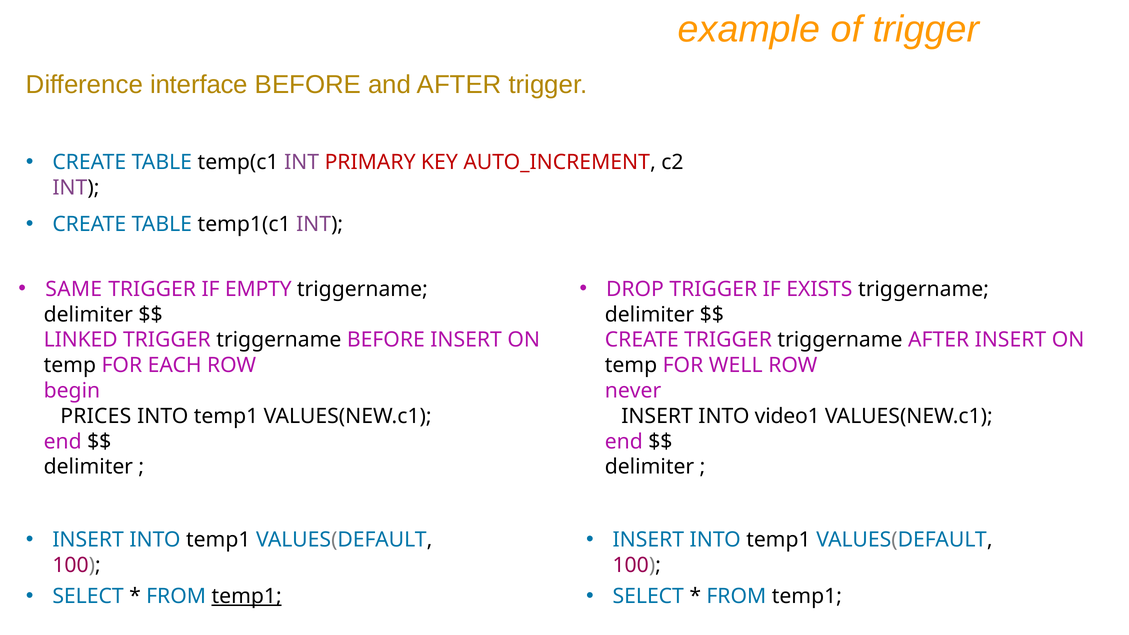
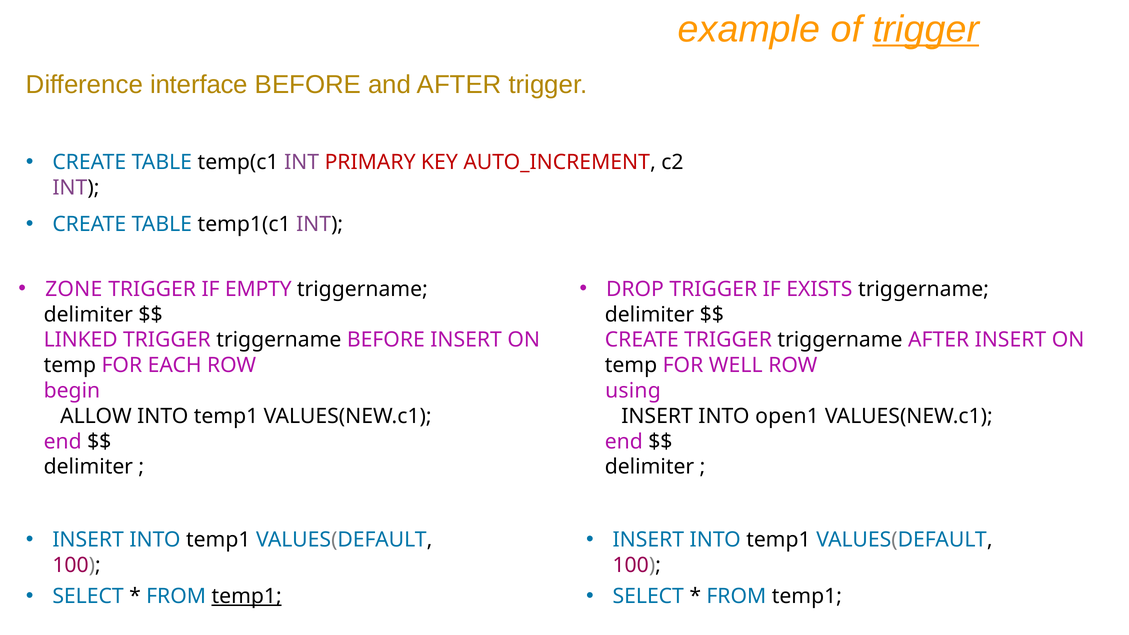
trigger at (926, 29) underline: none -> present
SAME: SAME -> ZONE
never: never -> using
PRICES: PRICES -> ALLOW
video1: video1 -> open1
